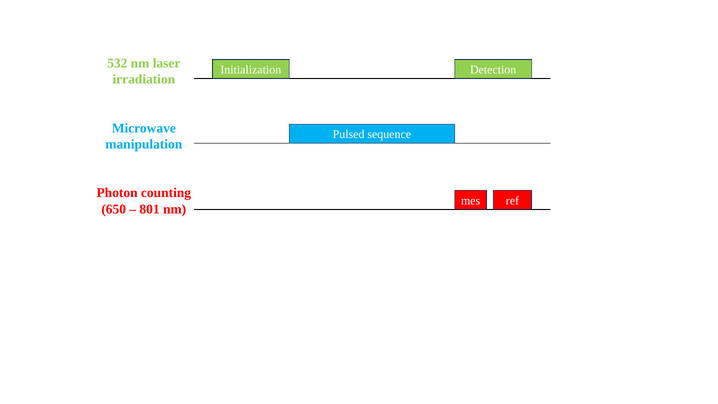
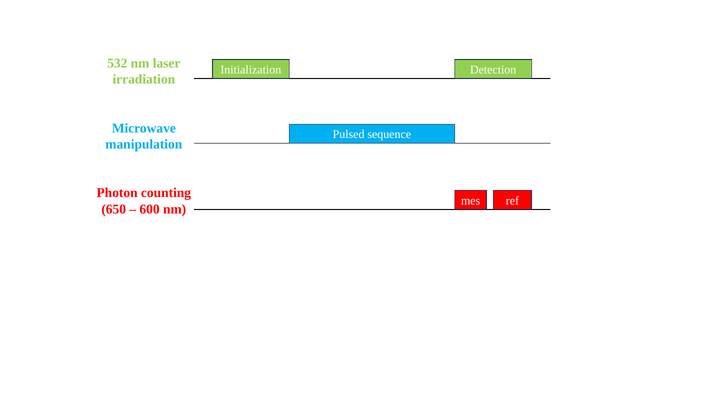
801: 801 -> 600
